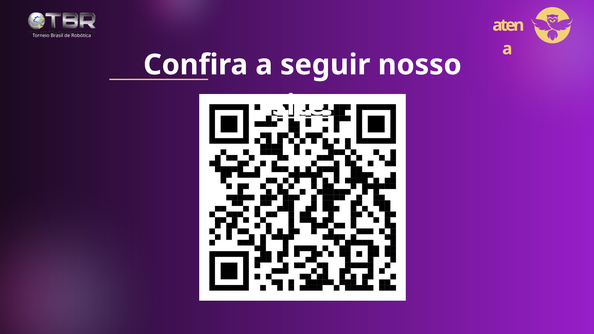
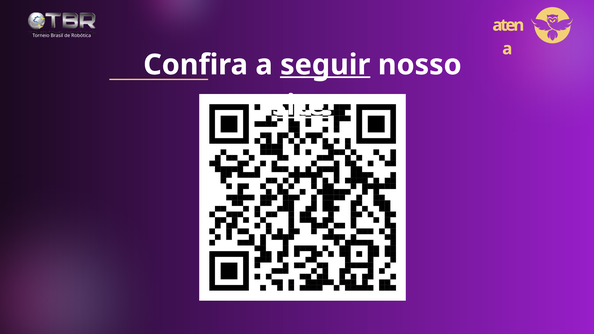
seguir underline: none -> present
